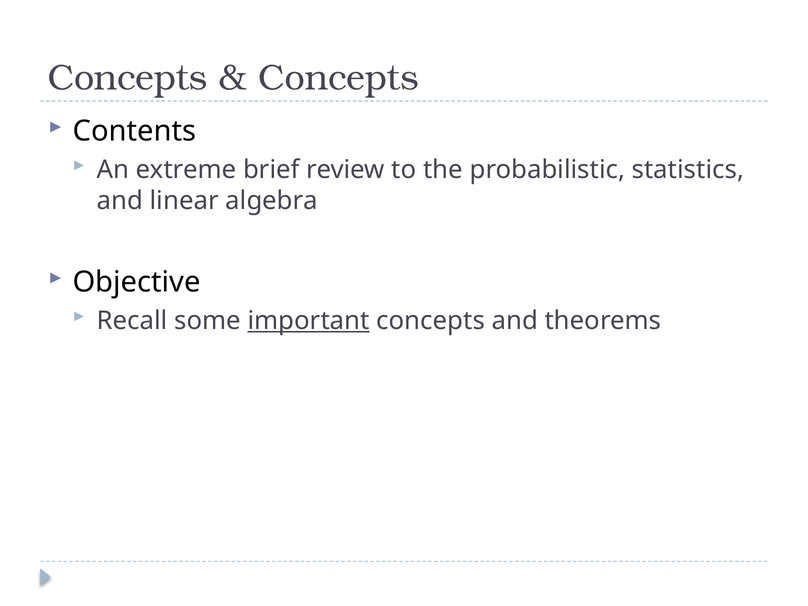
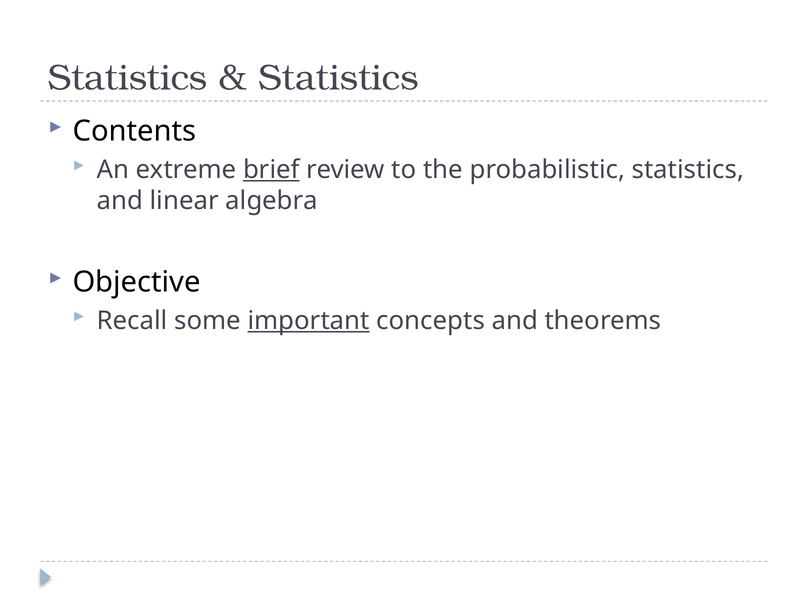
Concepts at (128, 78): Concepts -> Statistics
Concepts at (339, 78): Concepts -> Statistics
brief underline: none -> present
